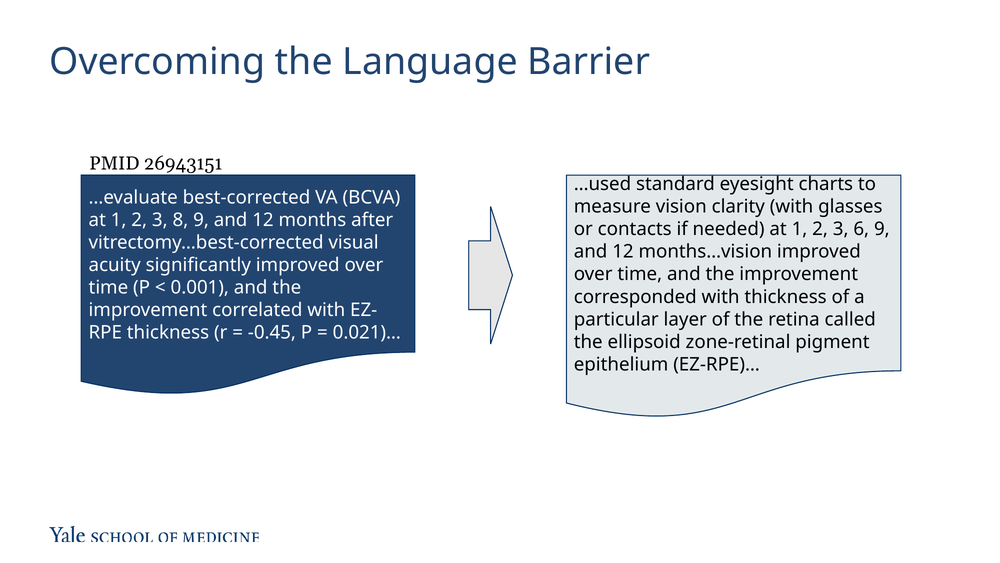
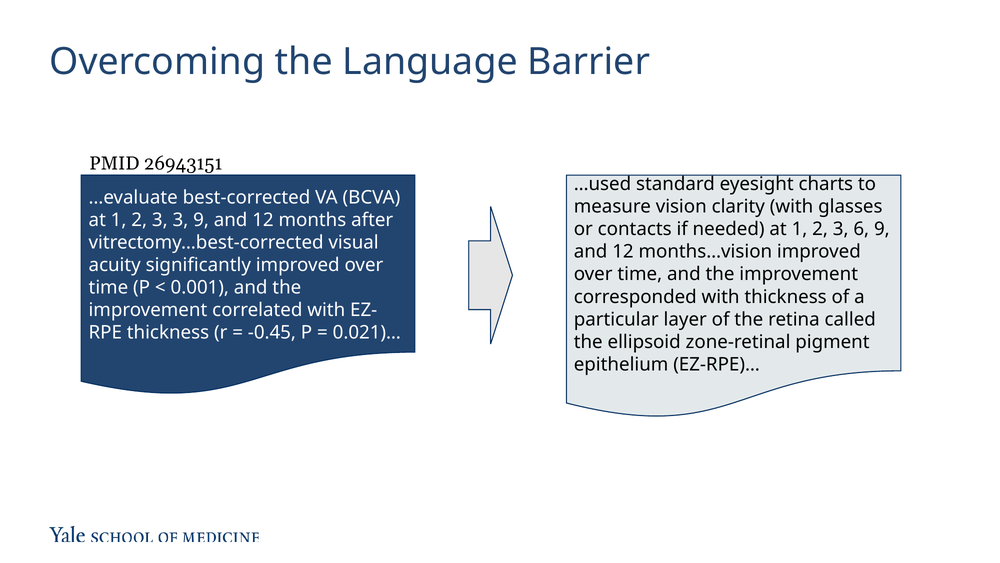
3 8: 8 -> 3
